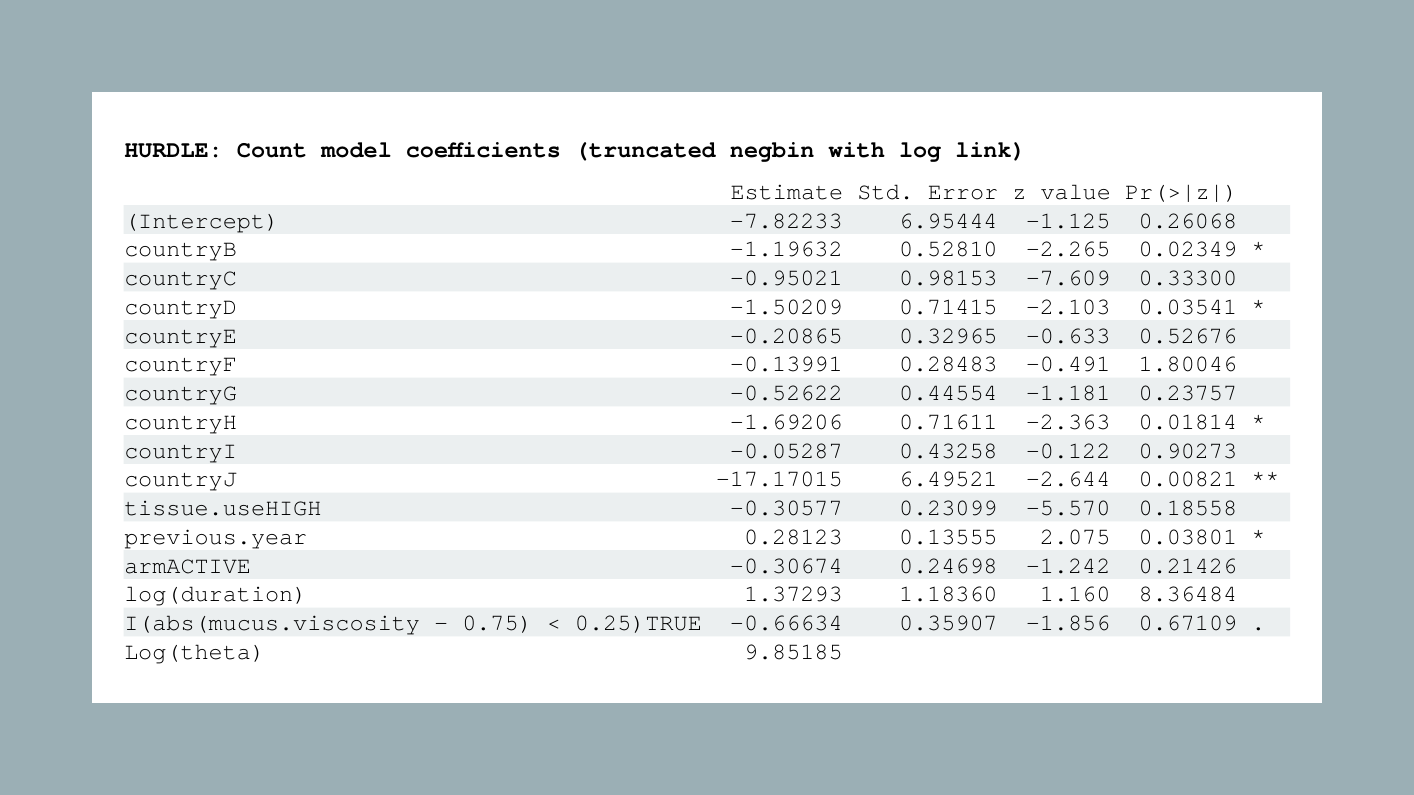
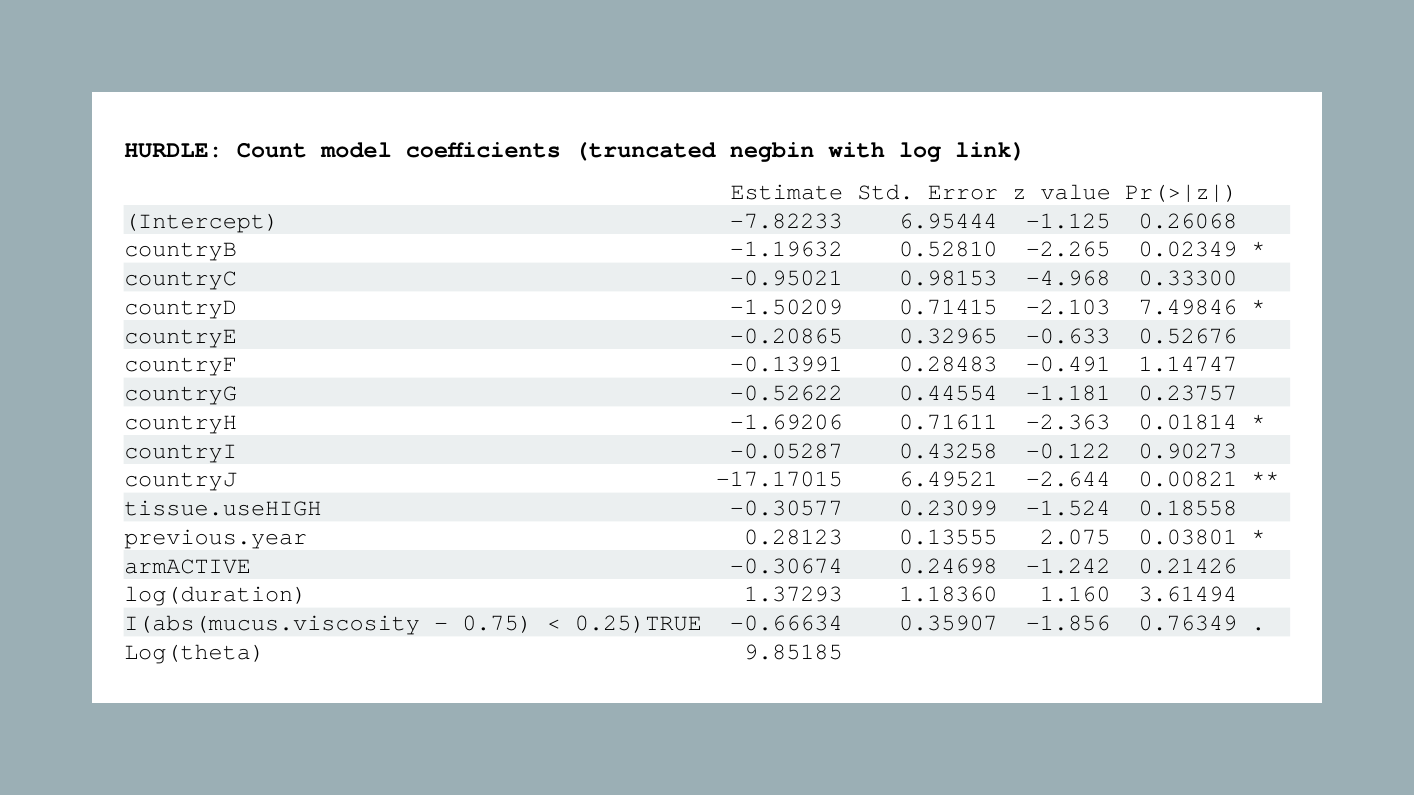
-7.609: -7.609 -> -4.968
0.03541: 0.03541 -> 7.49846
1.80046: 1.80046 -> 1.14747
-5.570: -5.570 -> -1.524
8.36484: 8.36484 -> 3.61494
0.67109: 0.67109 -> 0.76349
